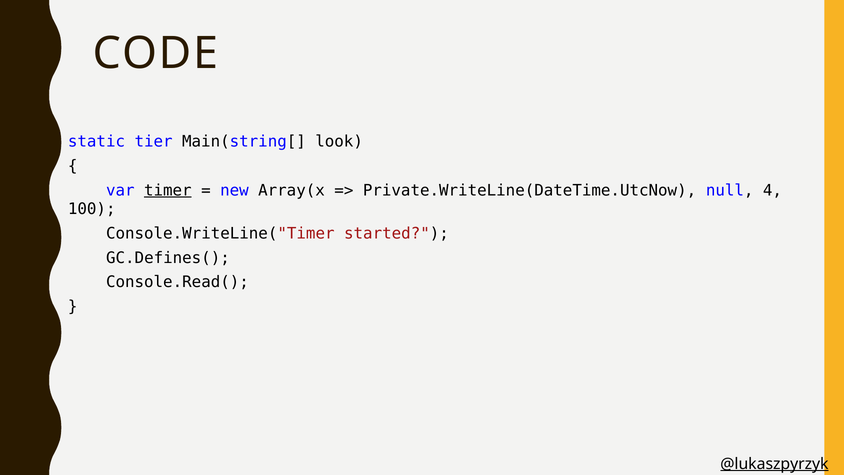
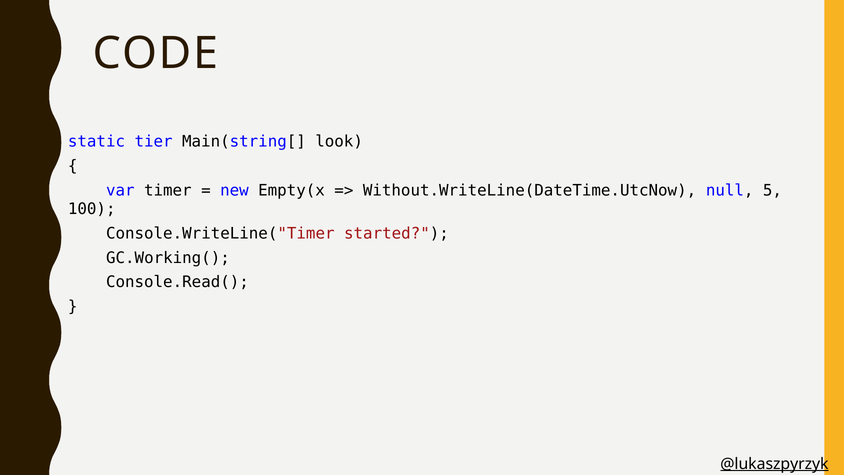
timer underline: present -> none
Array(x: Array(x -> Empty(x
Private.WriteLine(DateTime.UtcNow: Private.WriteLine(DateTime.UtcNow -> Without.WriteLine(DateTime.UtcNow
4: 4 -> 5
GC.Defines(: GC.Defines( -> GC.Working(
